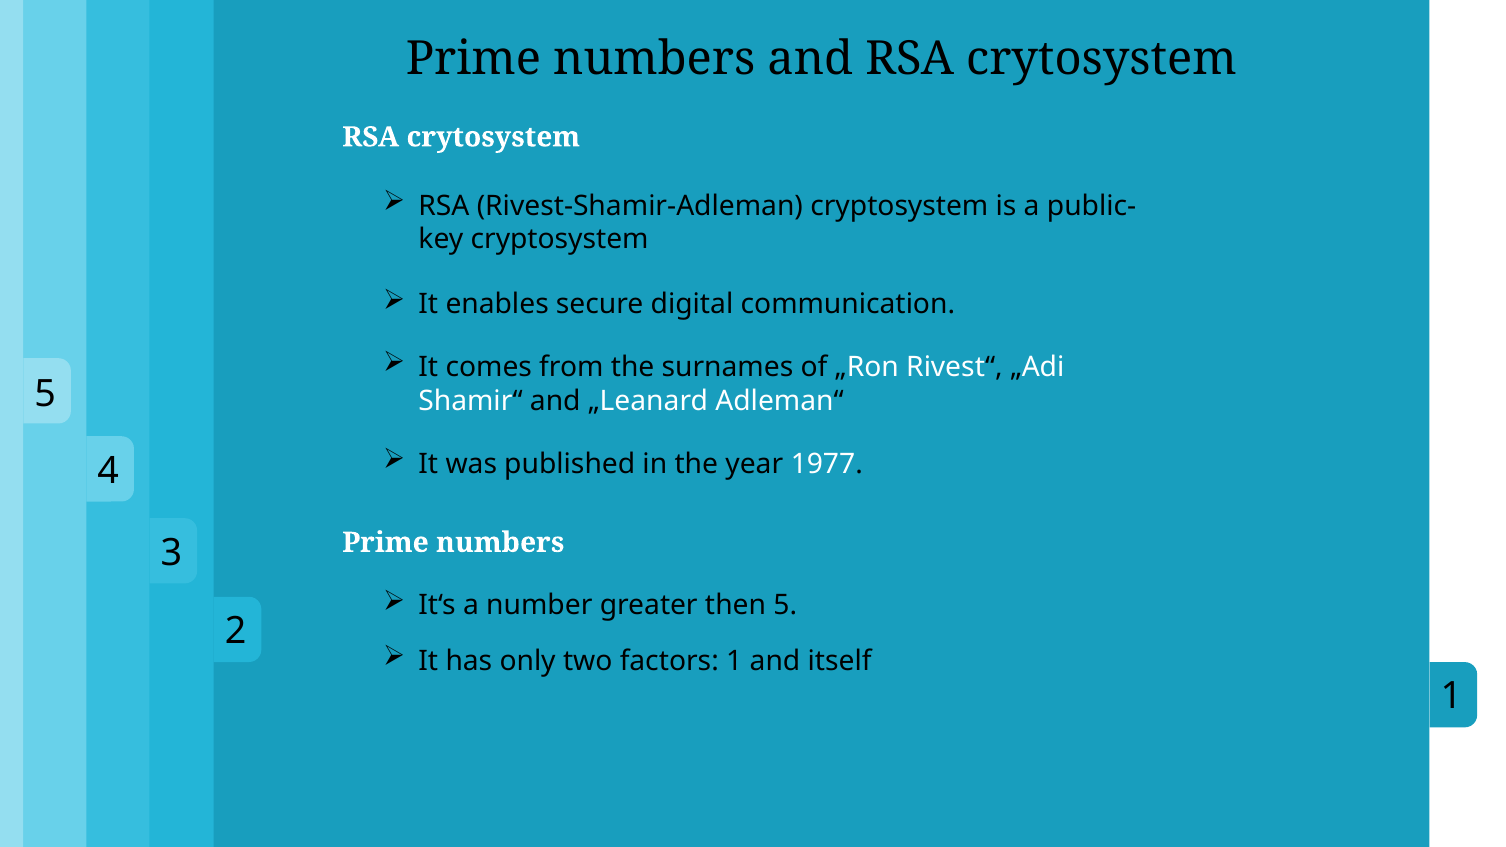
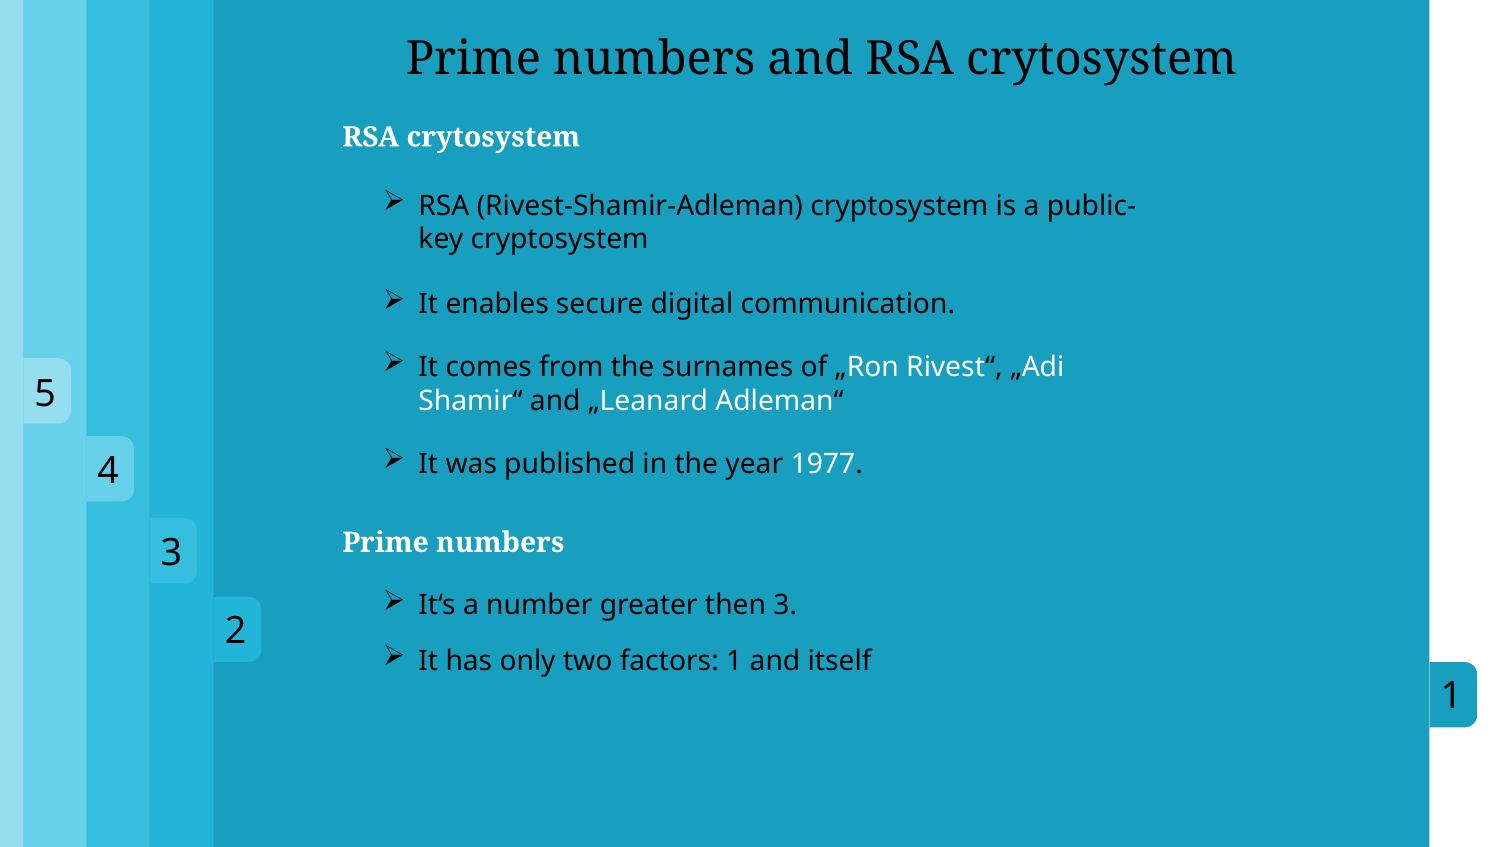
then 5: 5 -> 3
